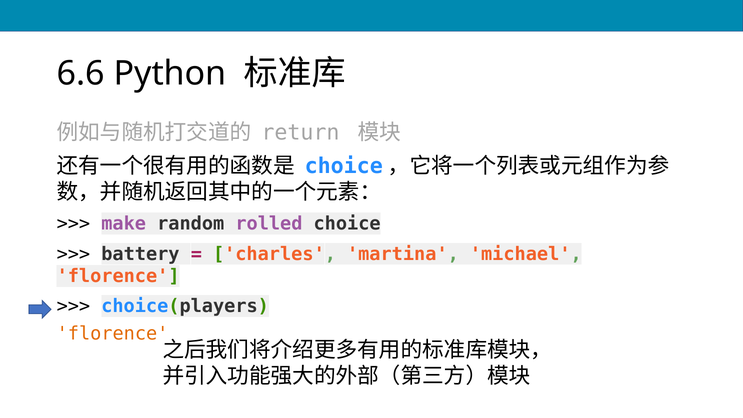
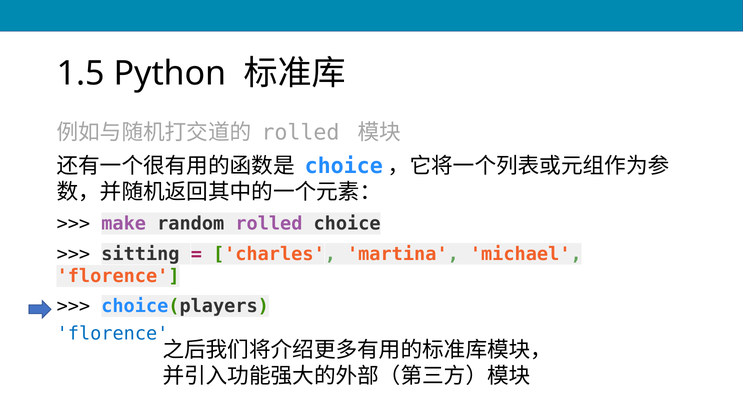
6.6: 6.6 -> 1.5
return at (300, 133): return -> rolled
battery: battery -> sitting
florence at (113, 334) colour: orange -> blue
